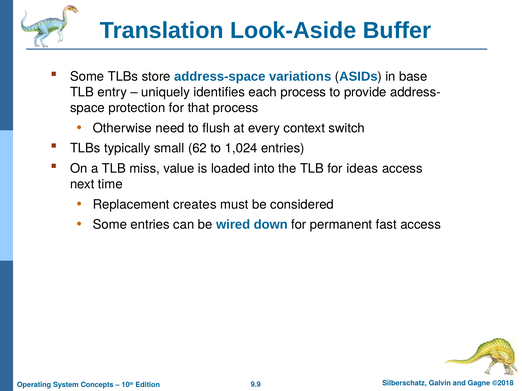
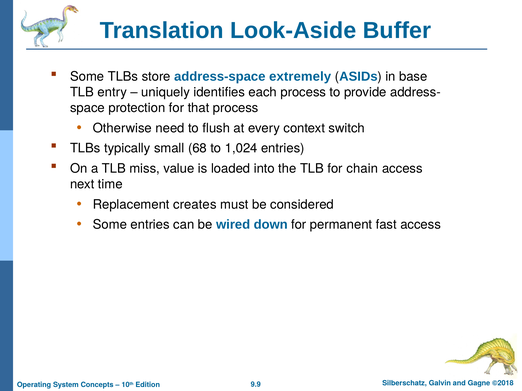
variations: variations -> extremely
62: 62 -> 68
ideas: ideas -> chain
